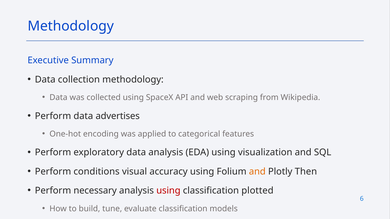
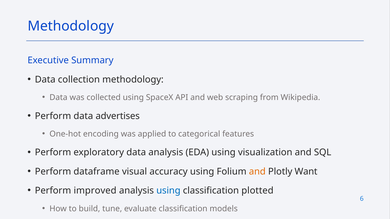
conditions: conditions -> dataframe
Then: Then -> Want
necessary: necessary -> improved
using at (168, 191) colour: red -> blue
